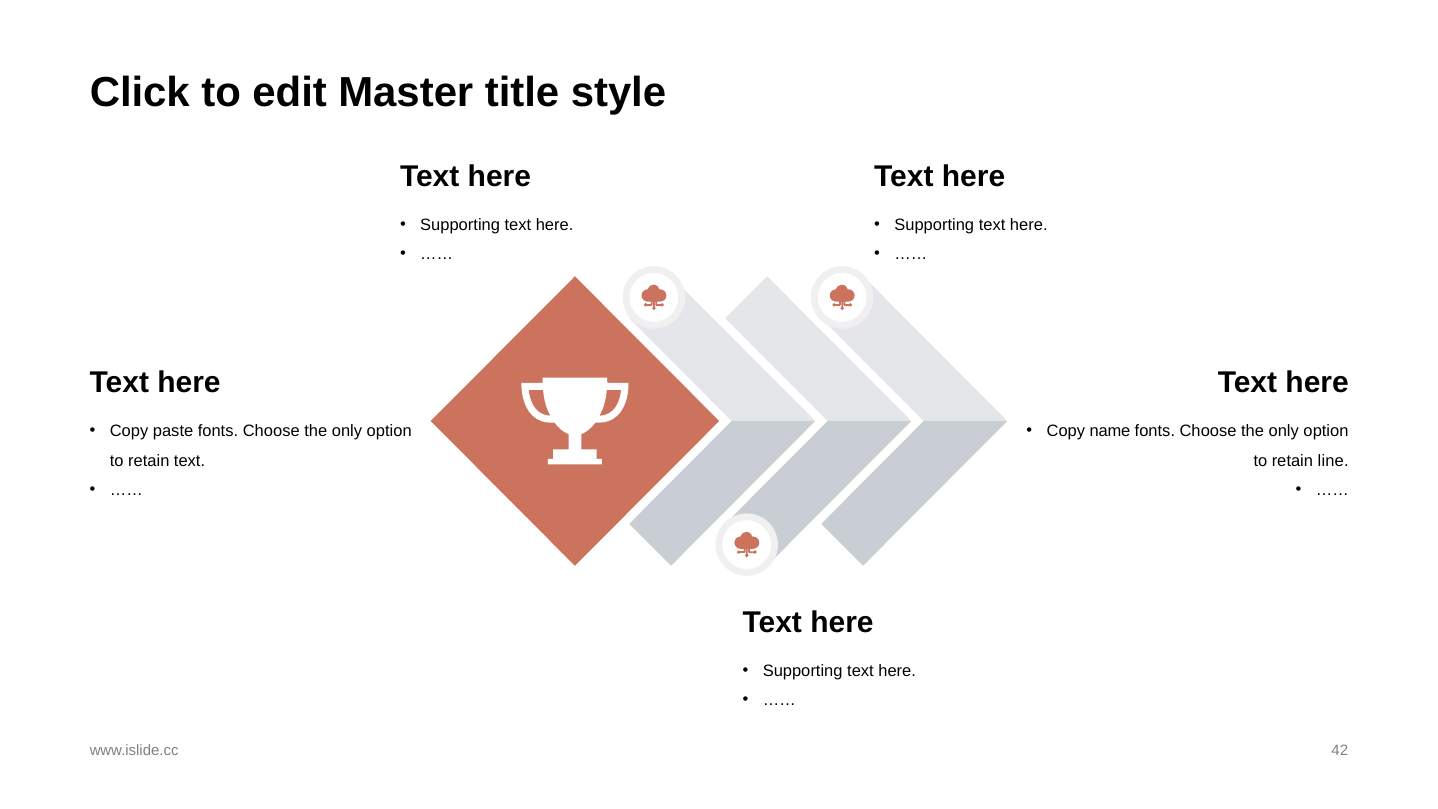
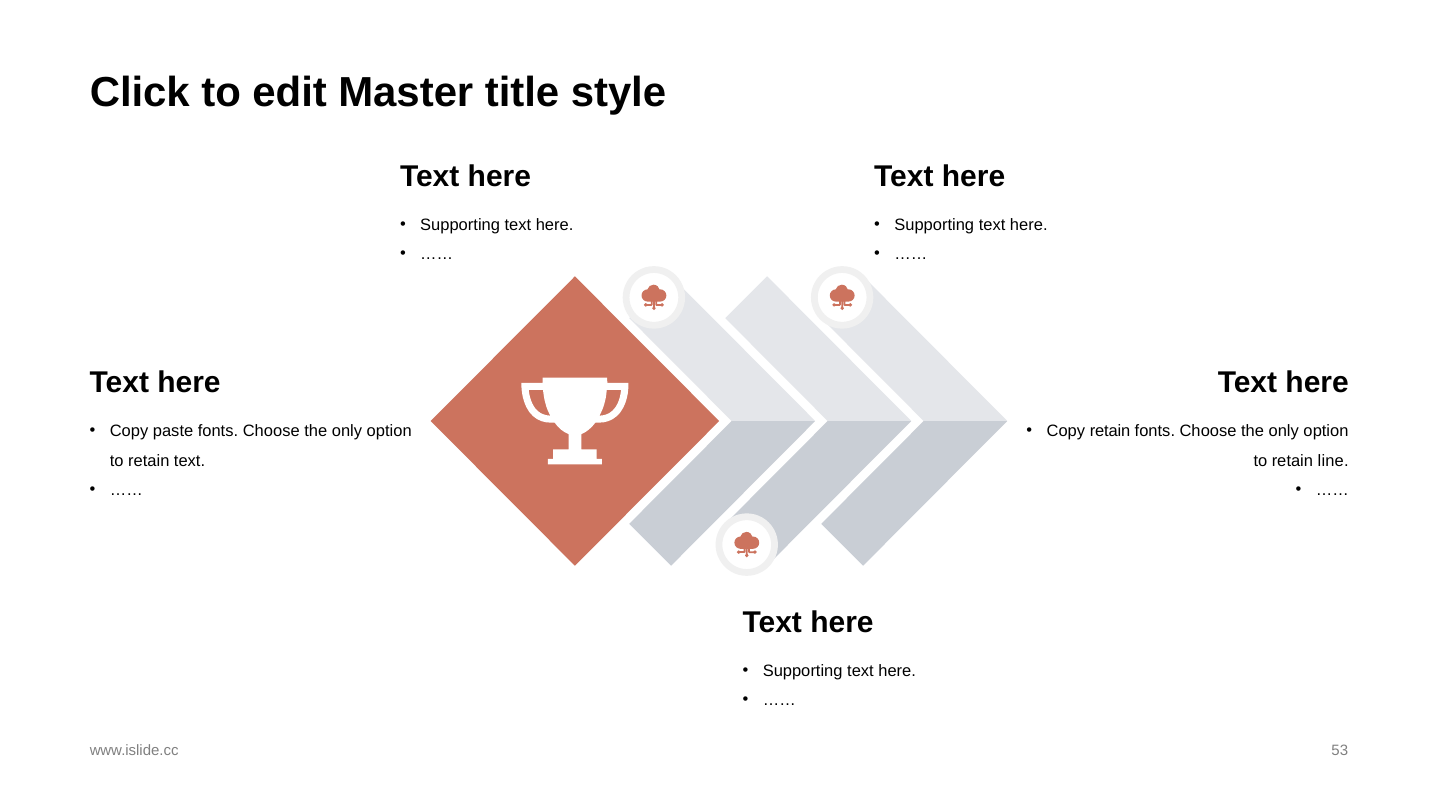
Copy name: name -> retain
42: 42 -> 53
